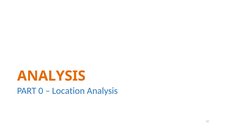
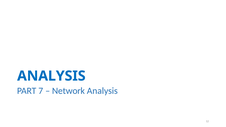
ANALYSIS at (51, 76) colour: orange -> blue
0: 0 -> 7
Location: Location -> Network
